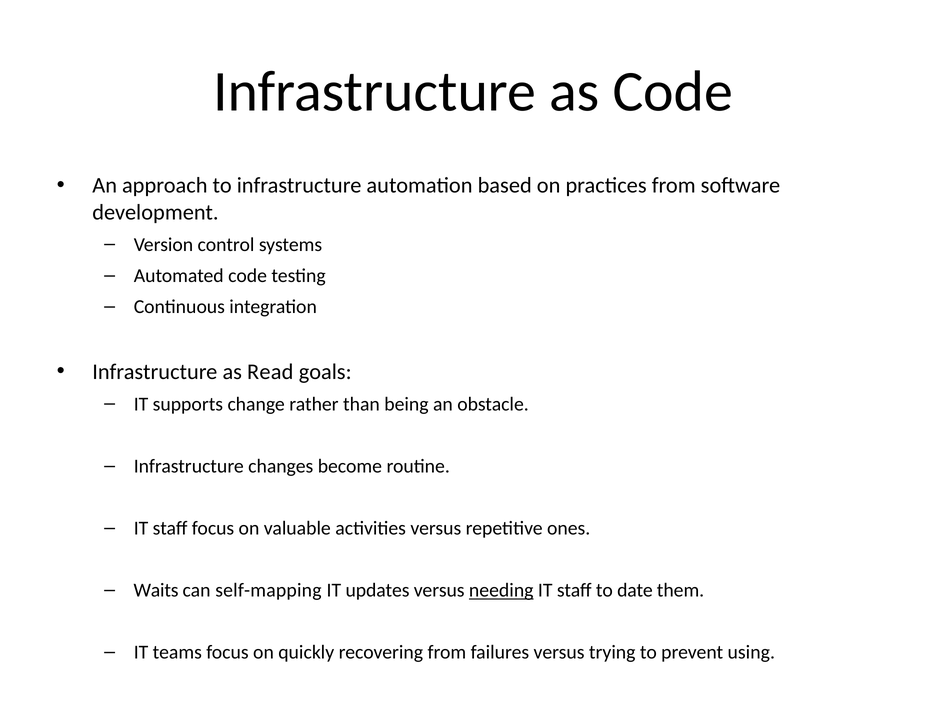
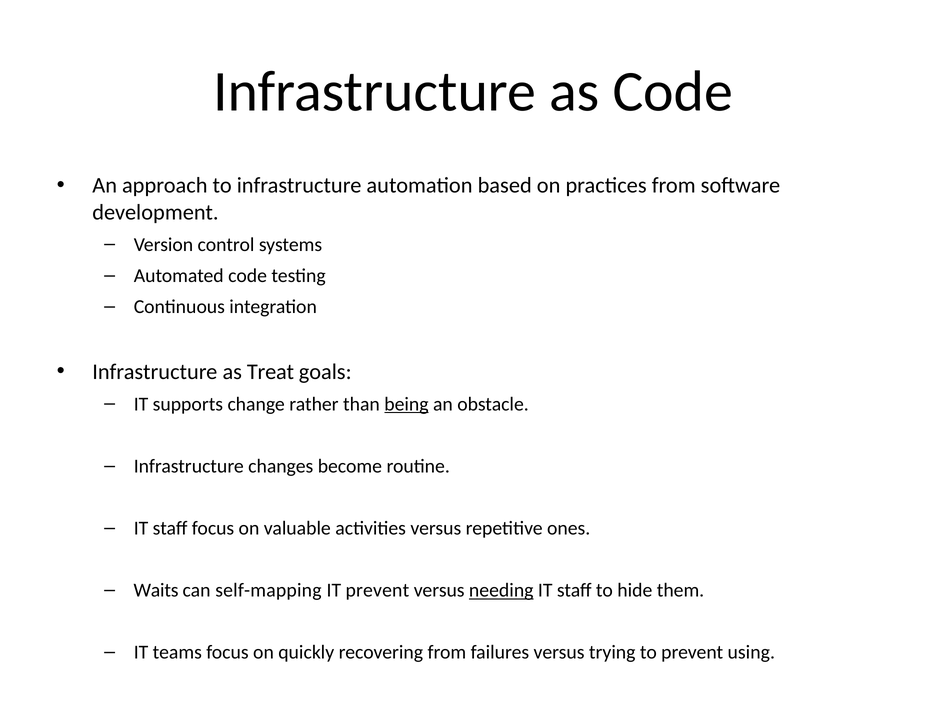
Read: Read -> Treat
being underline: none -> present
IT updates: updates -> prevent
date: date -> hide
